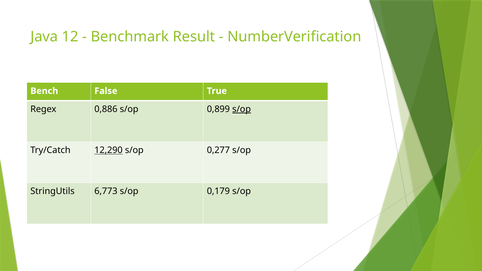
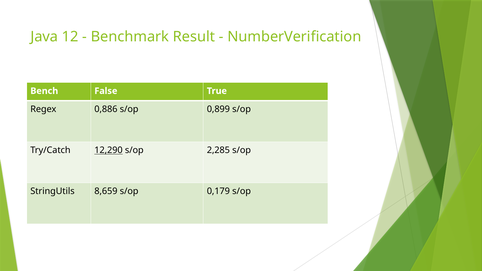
s/op at (242, 109) underline: present -> none
0,277: 0,277 -> 2,285
6,773: 6,773 -> 8,659
